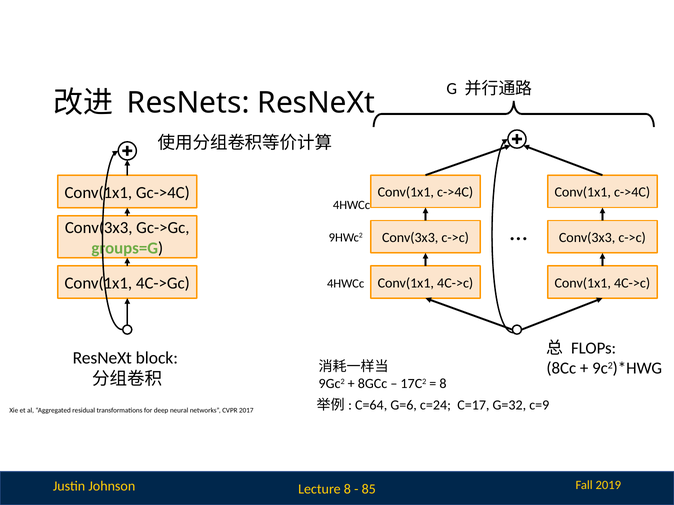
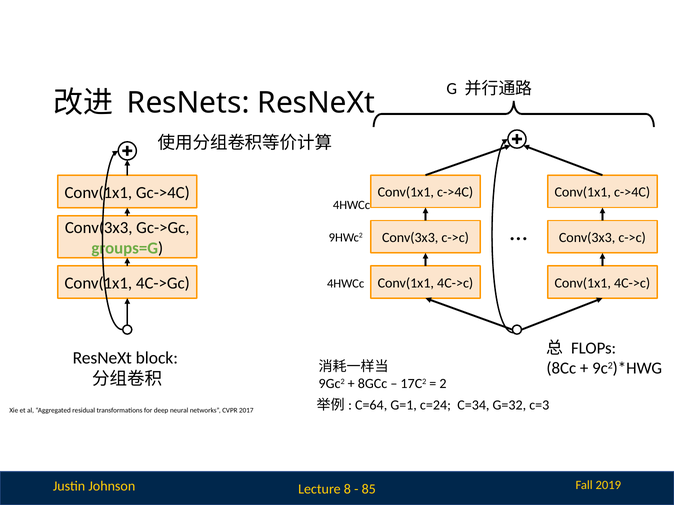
8 at (443, 384): 8 -> 2
G=6: G=6 -> G=1
C=17: C=17 -> C=34
c=9: c=9 -> c=3
